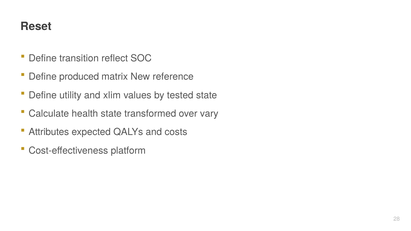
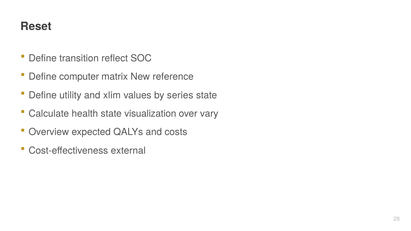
produced: produced -> computer
tested: tested -> series
transformed: transformed -> visualization
Attributes: Attributes -> Overview
platform: platform -> external
